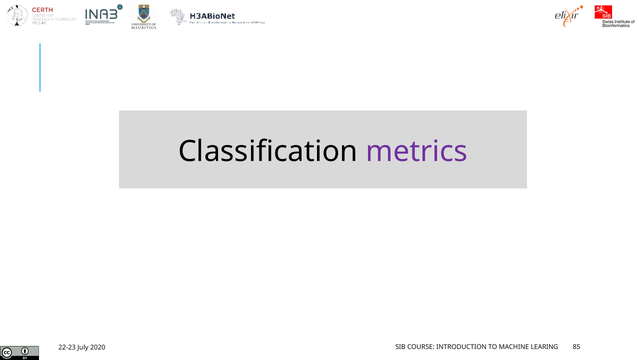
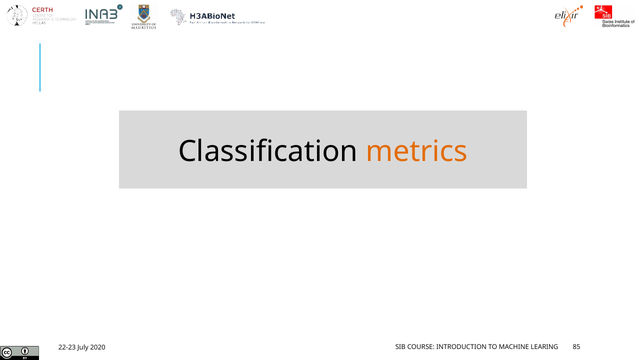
metrics colour: purple -> orange
